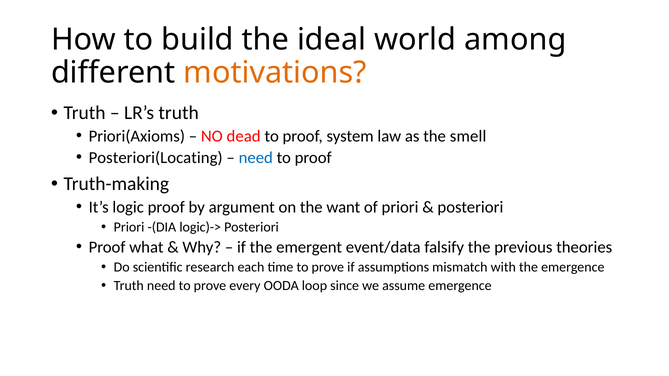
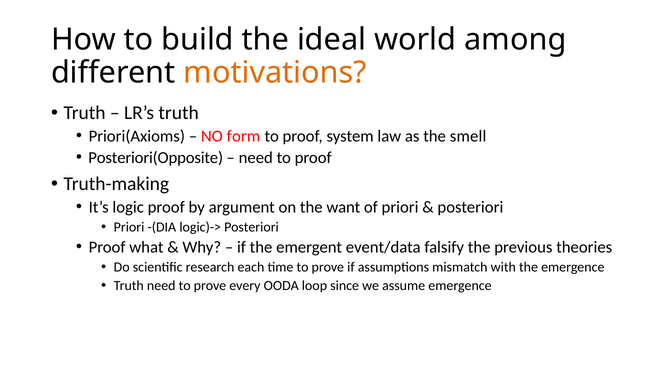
dead: dead -> form
Posteriori(Locating: Posteriori(Locating -> Posteriori(Opposite
need at (256, 158) colour: blue -> black
